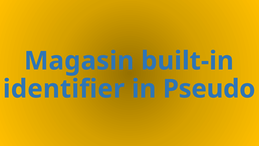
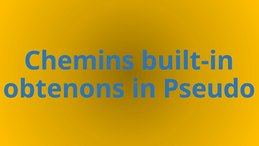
Magasin: Magasin -> Chemins
identifier: identifier -> obtenons
